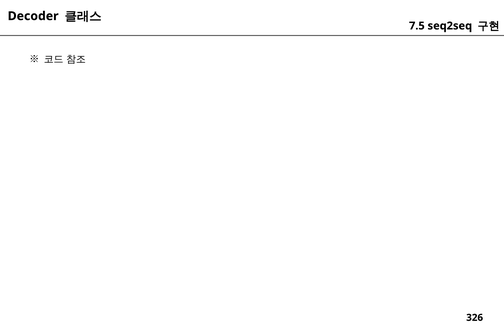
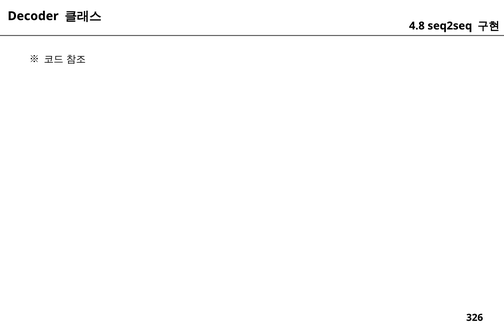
7.5: 7.5 -> 4.8
